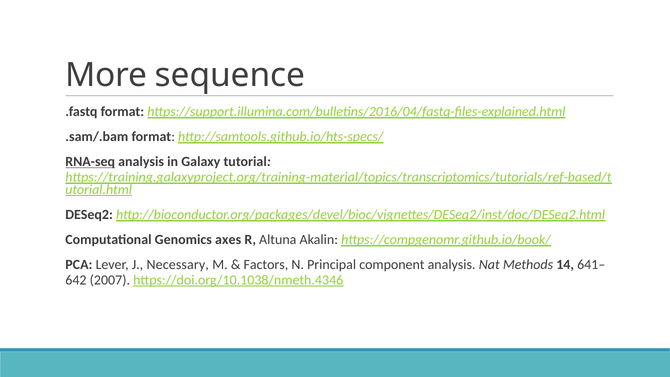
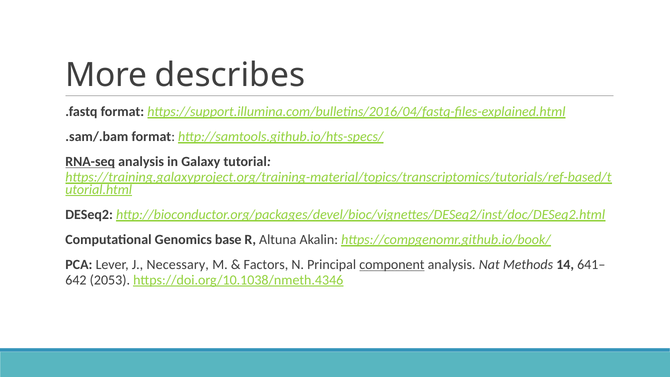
sequence: sequence -> describes
axes: axes -> base
component underline: none -> present
2007: 2007 -> 2053
